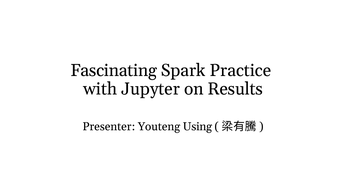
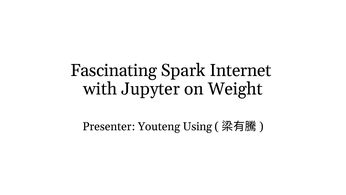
Practice: Practice -> Internet
Results: Results -> Weight
